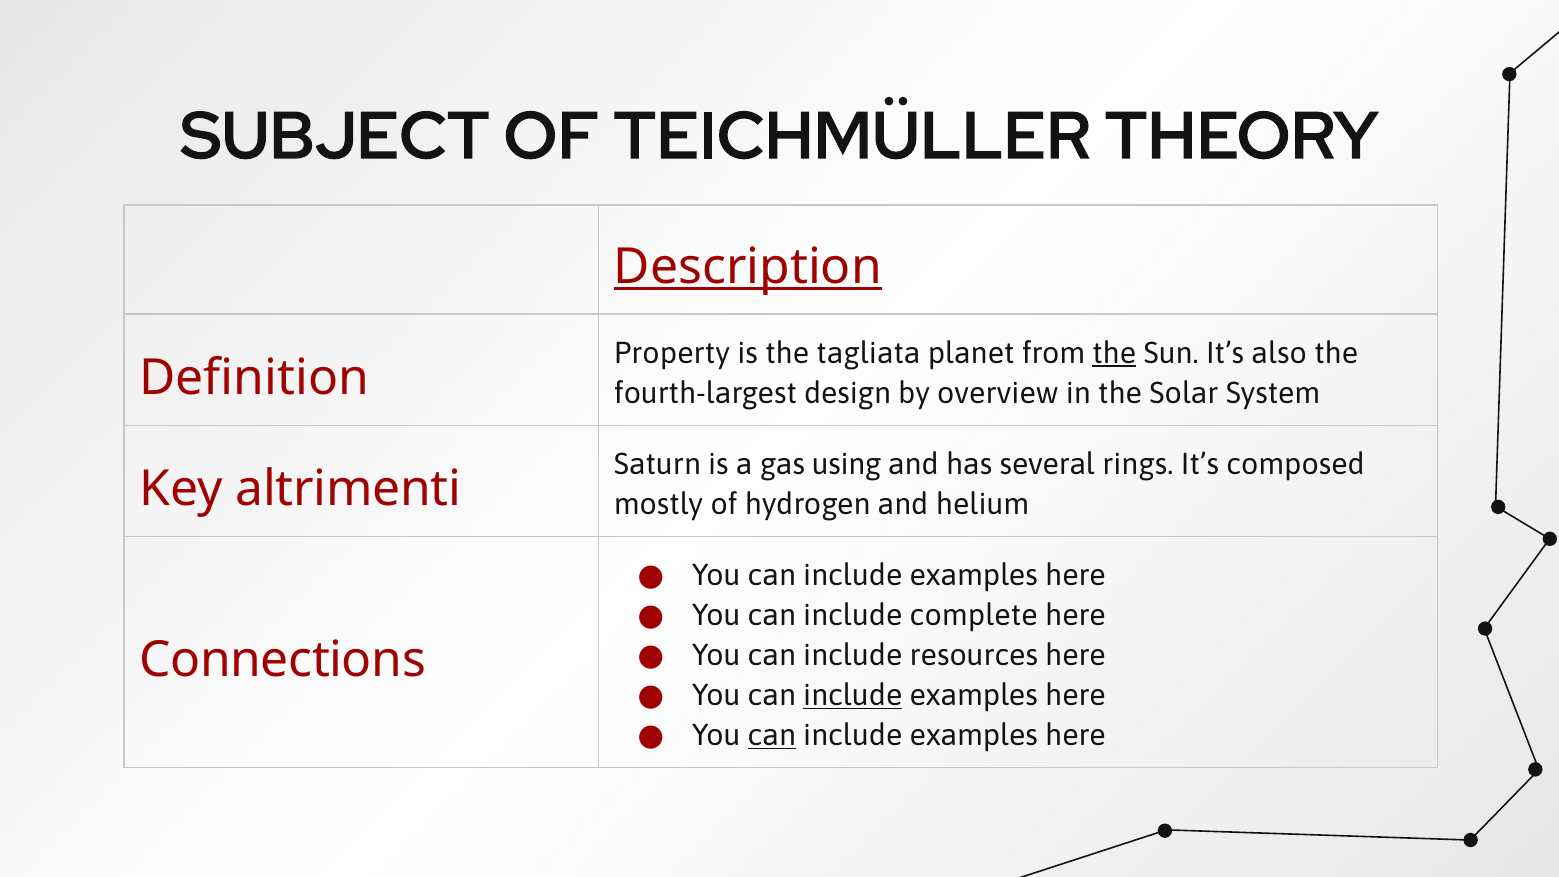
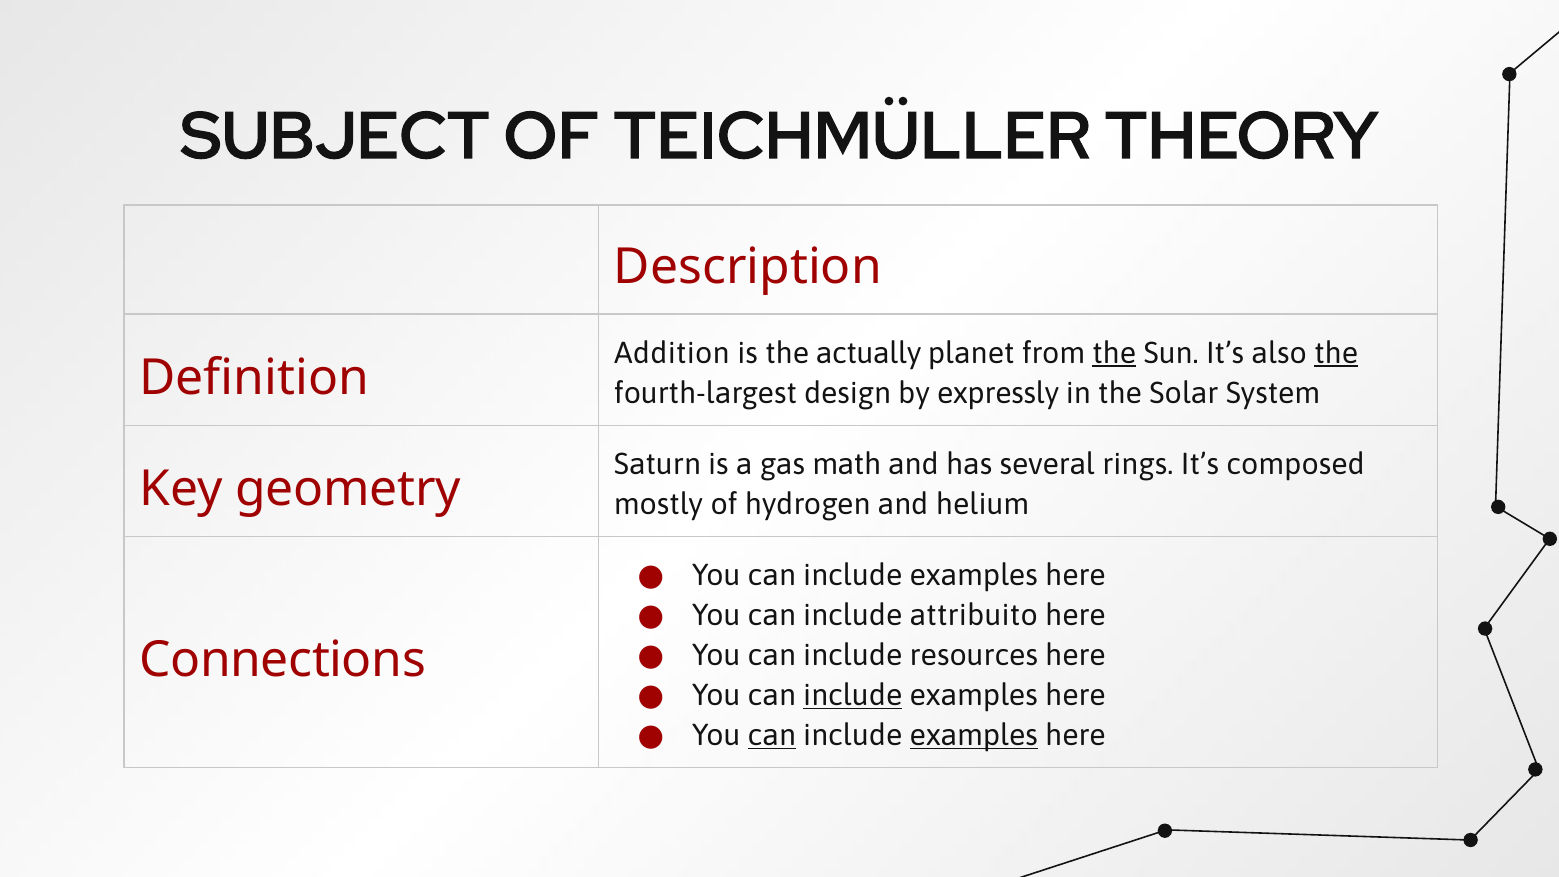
Description underline: present -> none
Property: Property -> Addition
tagliata: tagliata -> actually
the at (1336, 353) underline: none -> present
overview: overview -> expressly
using: using -> math
altrimenti: altrimenti -> geometry
complete: complete -> attribuito
examples at (974, 735) underline: none -> present
